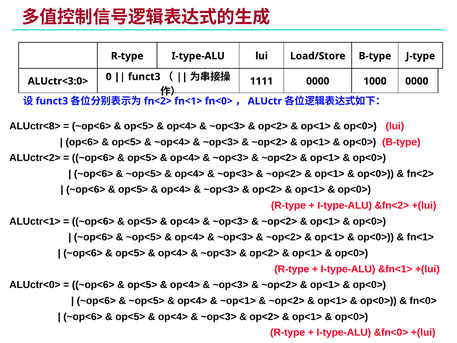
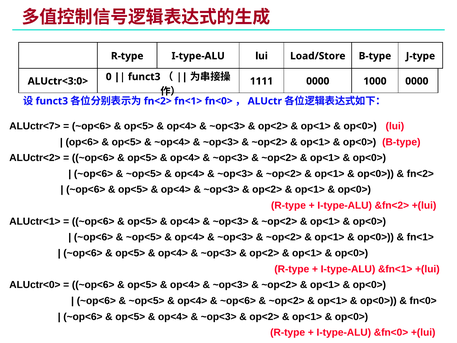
ALUctr<8>: ALUctr<8> -> ALUctr<7>
~op<1> at (238, 301): ~op<1> -> ~op<6>
